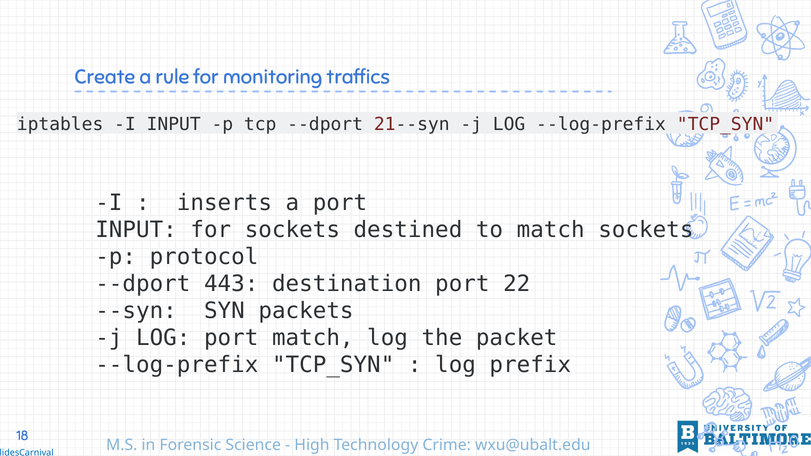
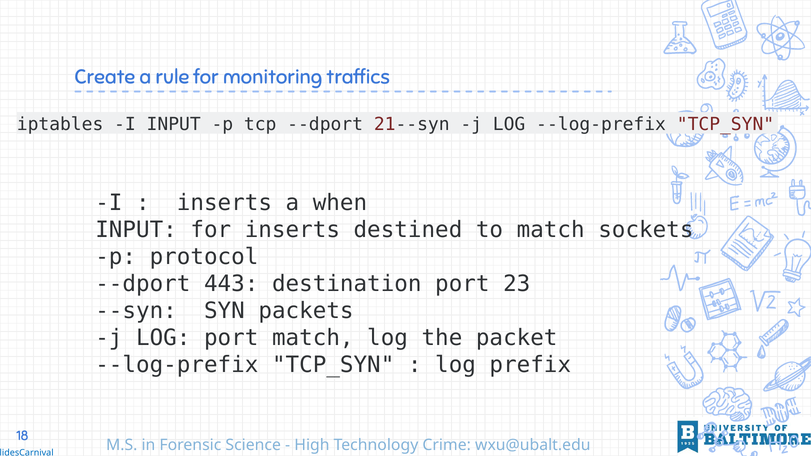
a port: port -> when
for sockets: sockets -> inserts
22: 22 -> 23
